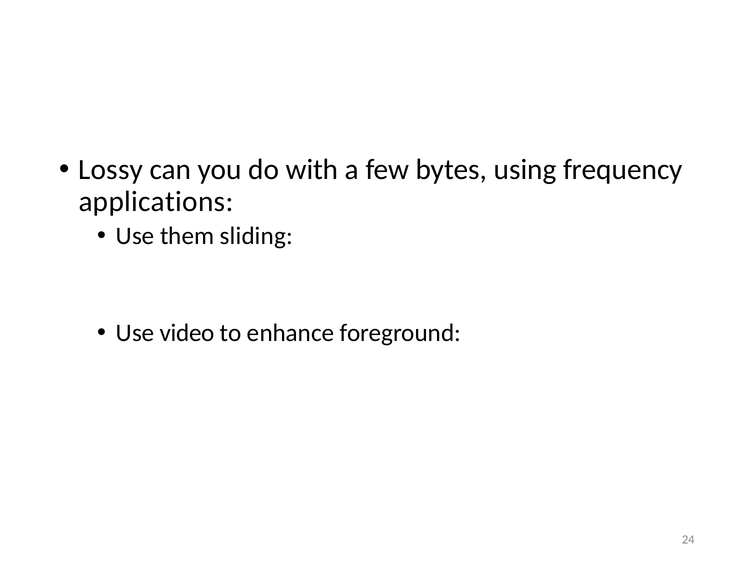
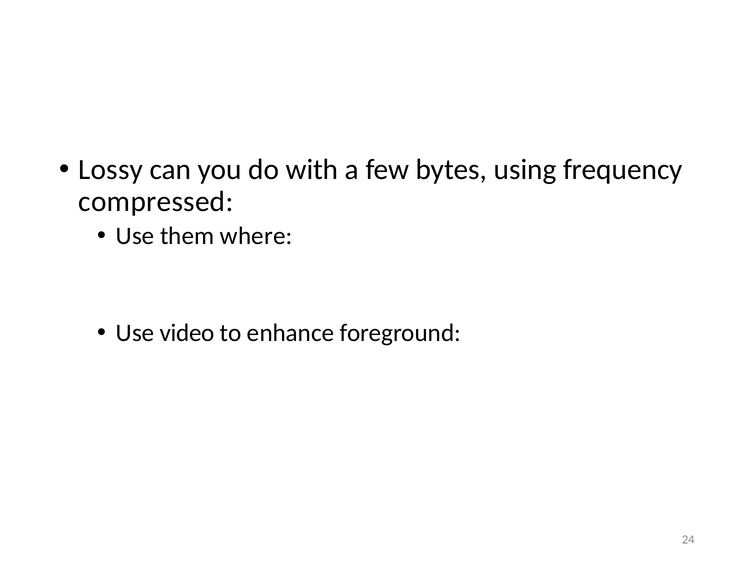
applications: applications -> compressed
sliding: sliding -> where
